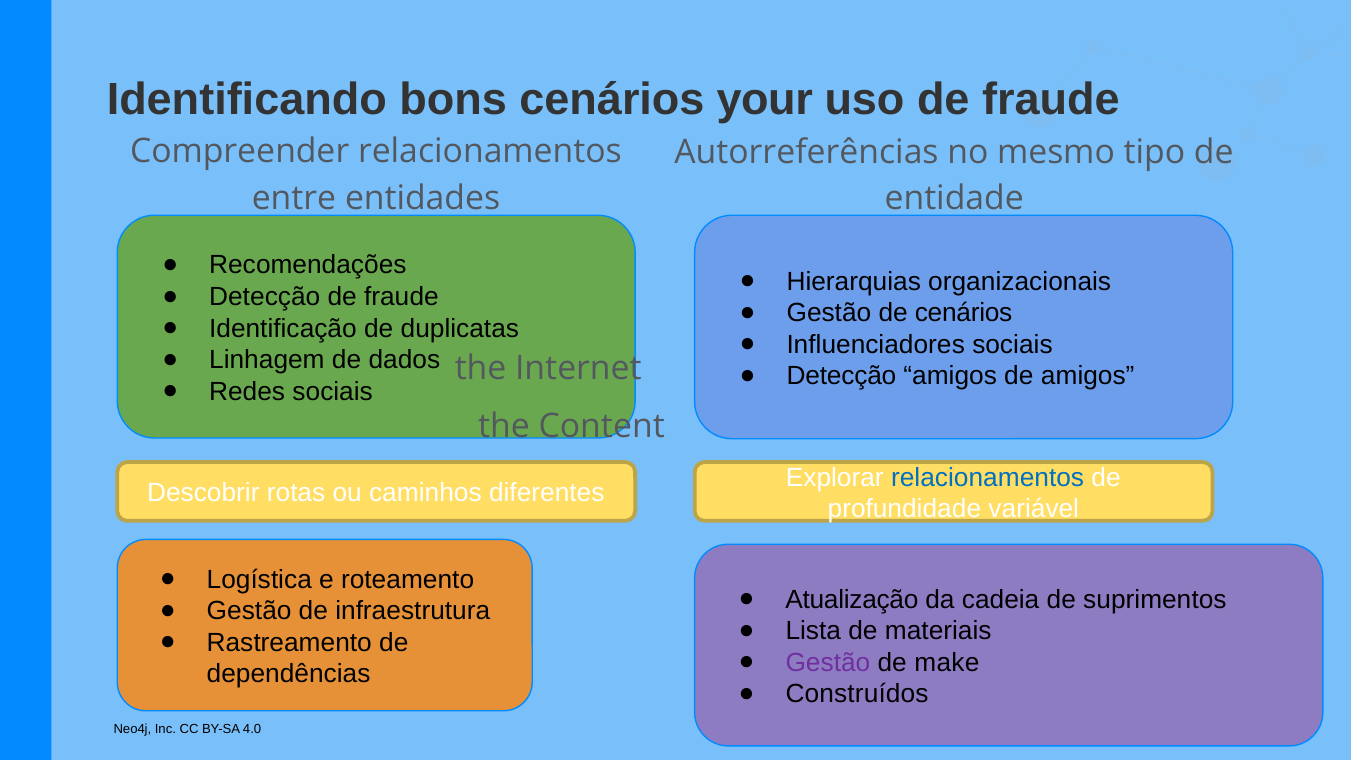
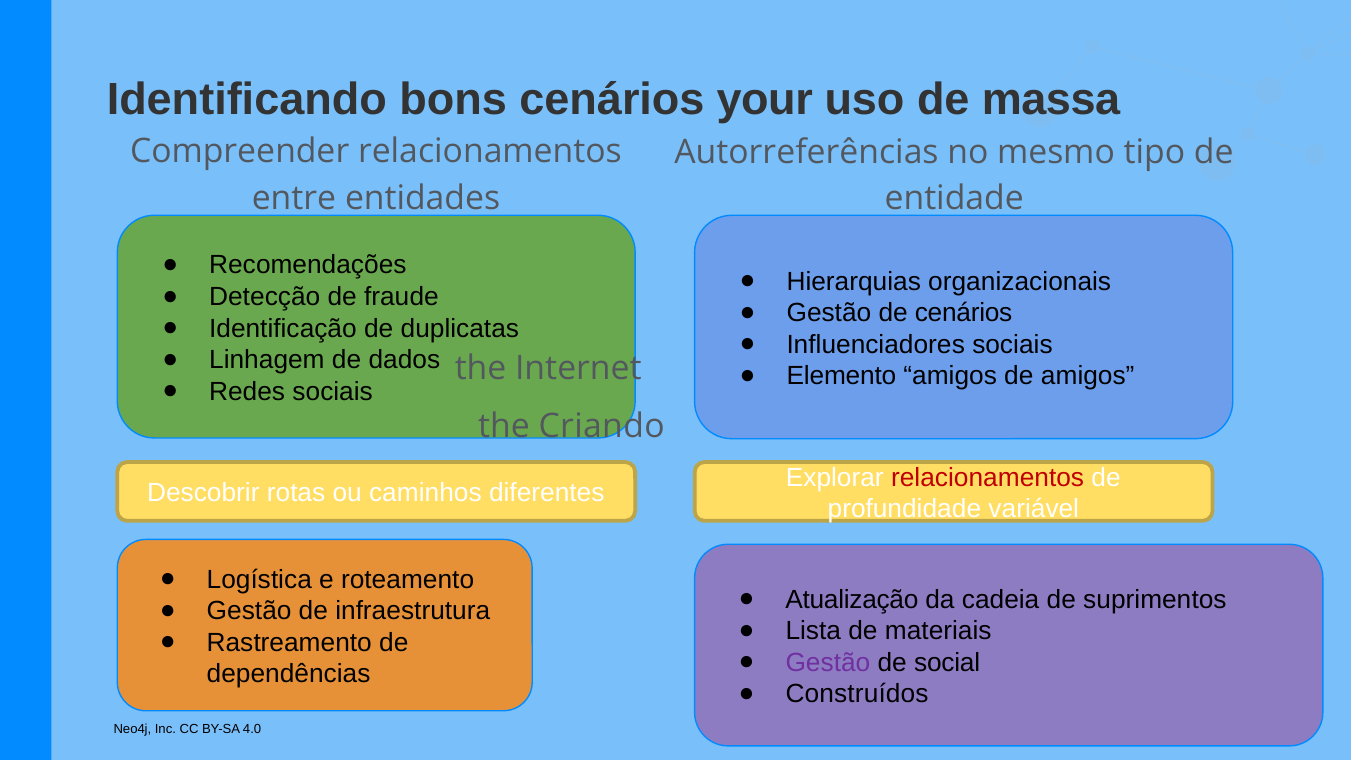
uso de fraude: fraude -> massa
Detecção at (841, 376): Detecção -> Elemento
Content: Content -> Criando
relacionamentos at (988, 477) colour: blue -> red
make: make -> social
